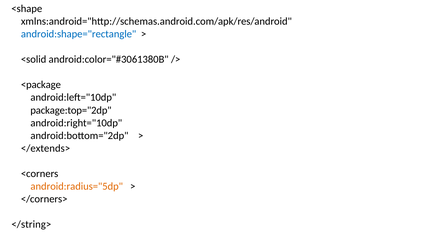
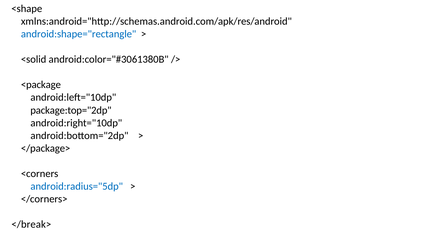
</extends>: </extends> -> </package>
android:radius="5dp colour: orange -> blue
</string>: </string> -> </break>
